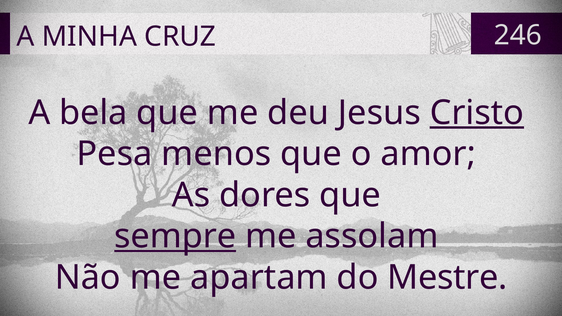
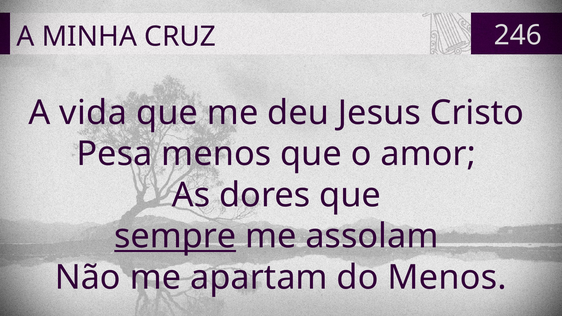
bela: bela -> vida
Cristo underline: present -> none
do Mestre: Mestre -> Menos
